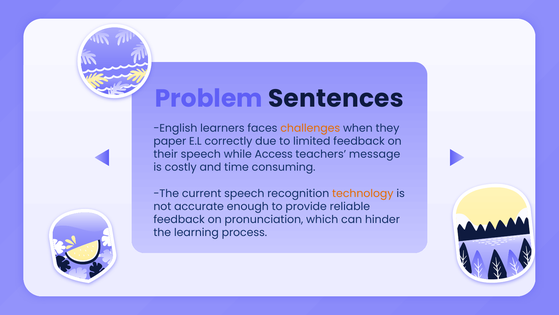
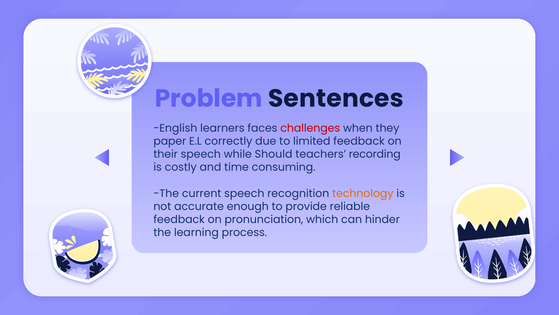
challenges colour: orange -> red
Access: Access -> Should
message: message -> recording
